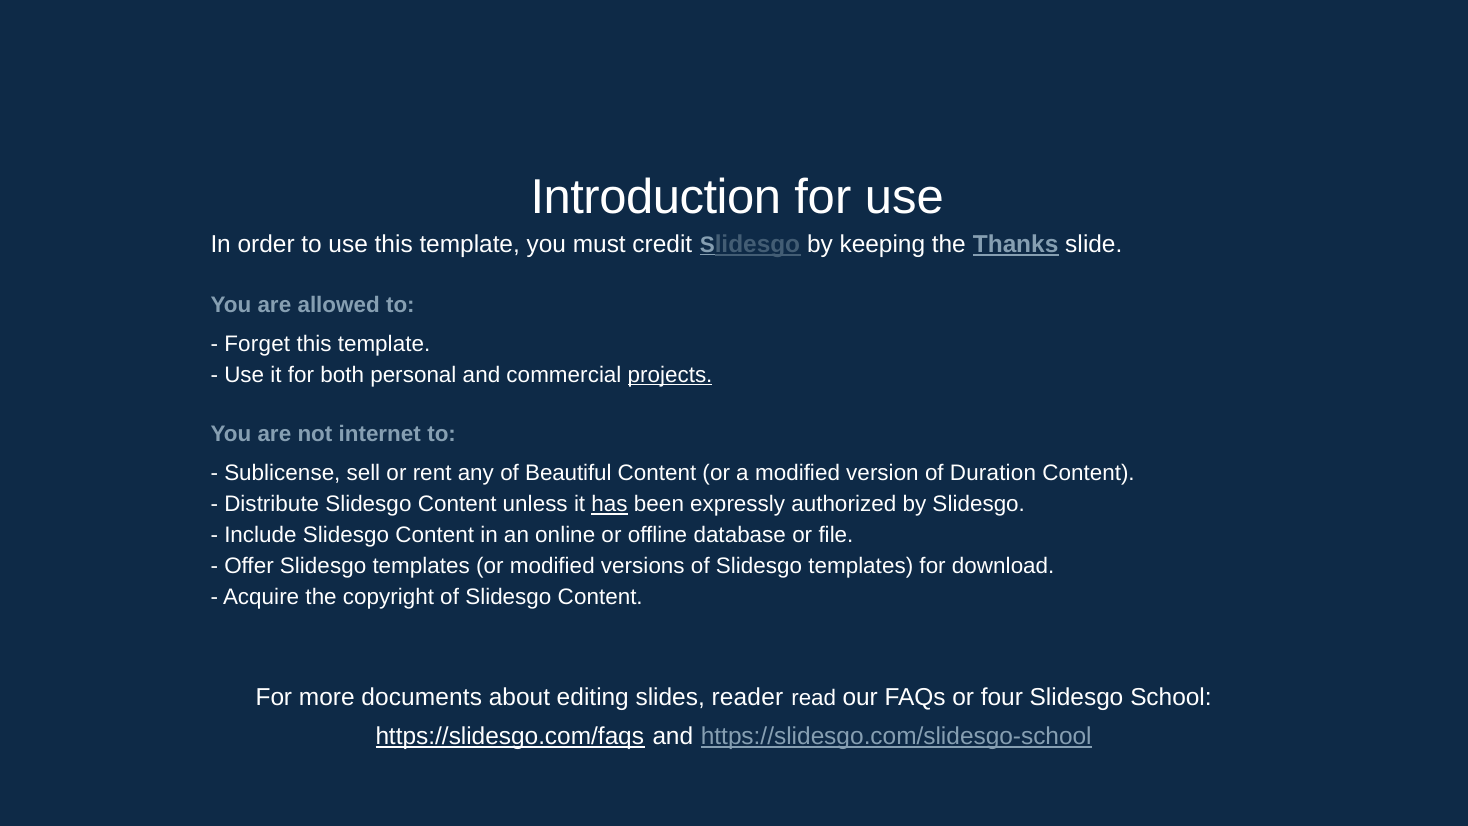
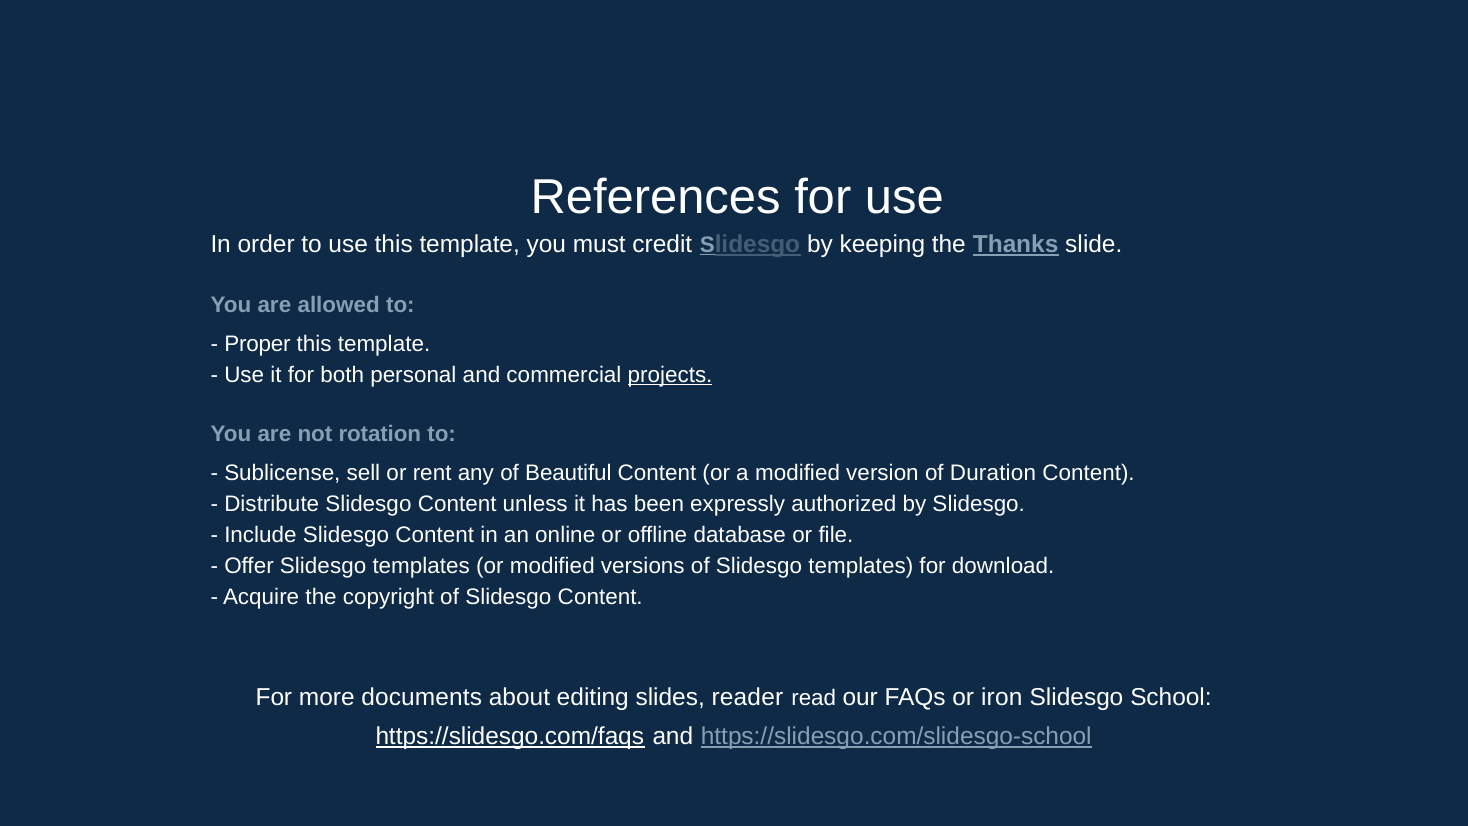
Introduction: Introduction -> References
Forget: Forget -> Proper
internet: internet -> rotation
has underline: present -> none
four: four -> iron
